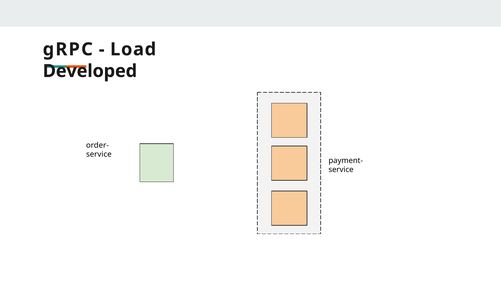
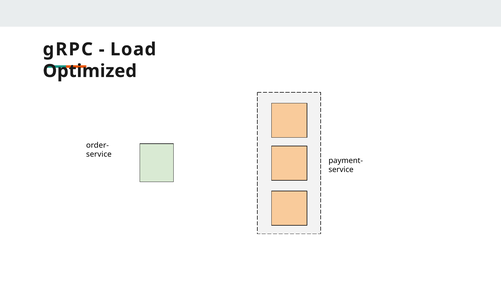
Developed: Developed -> Optimized
